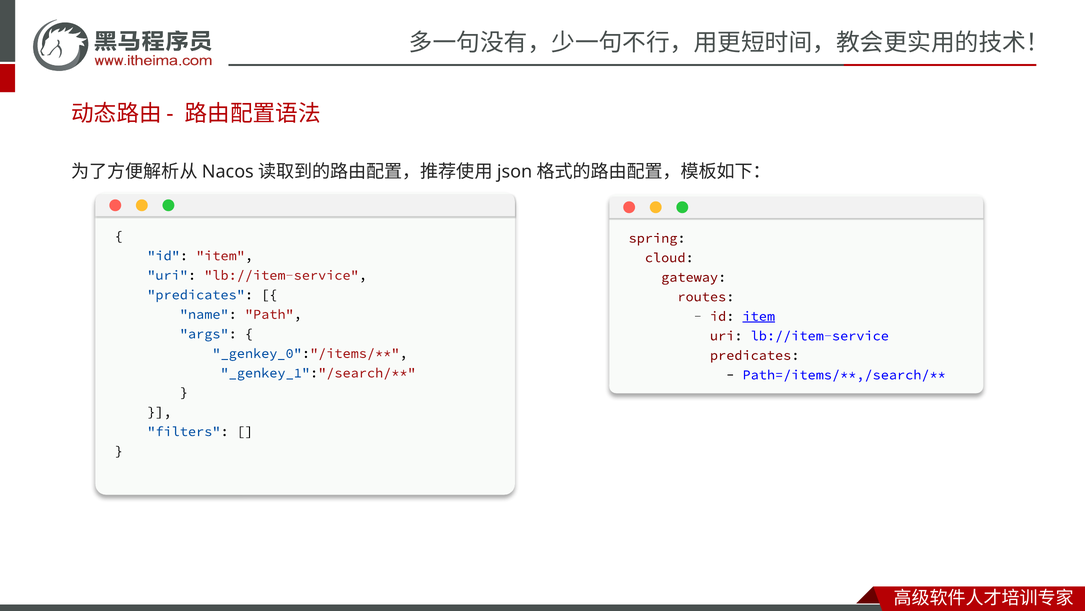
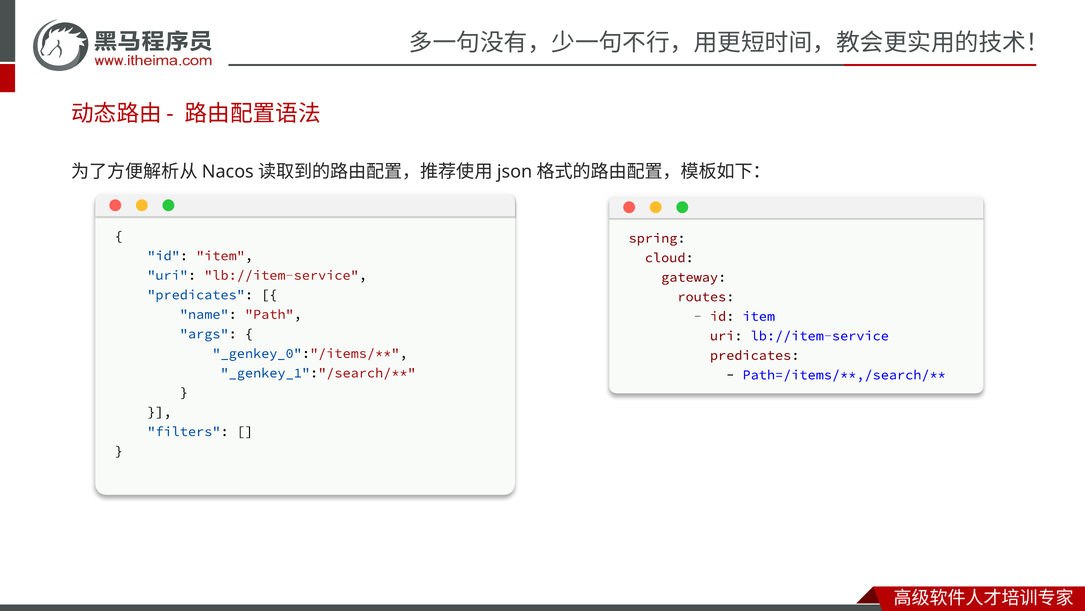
item at (759, 316) underline: present -> none
